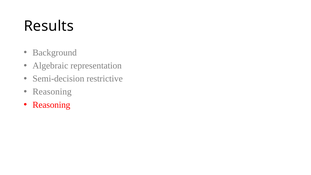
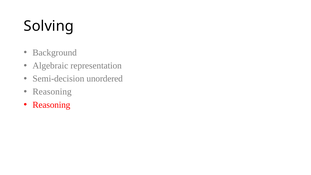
Results: Results -> Solving
restrictive: restrictive -> unordered
